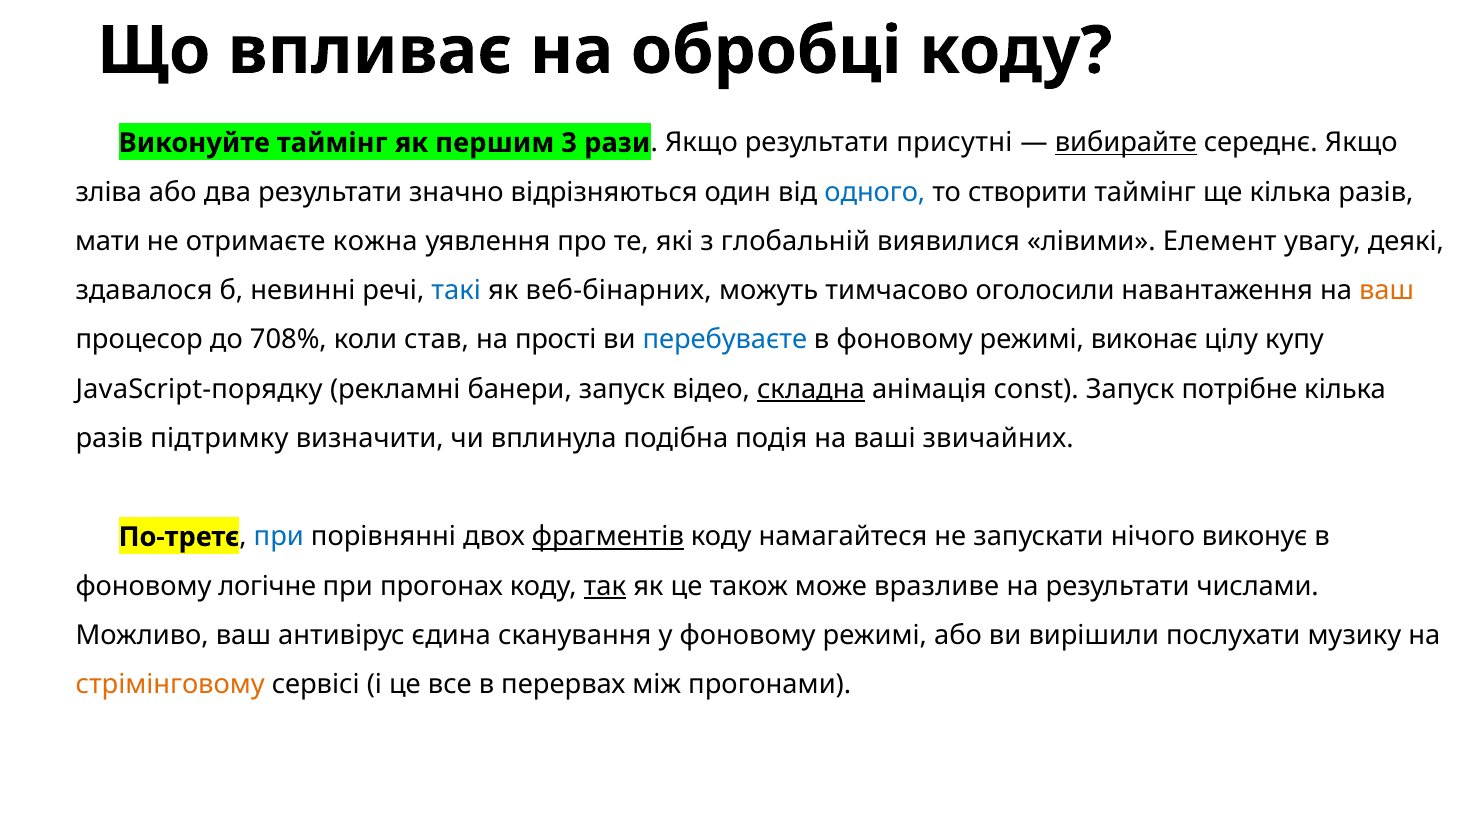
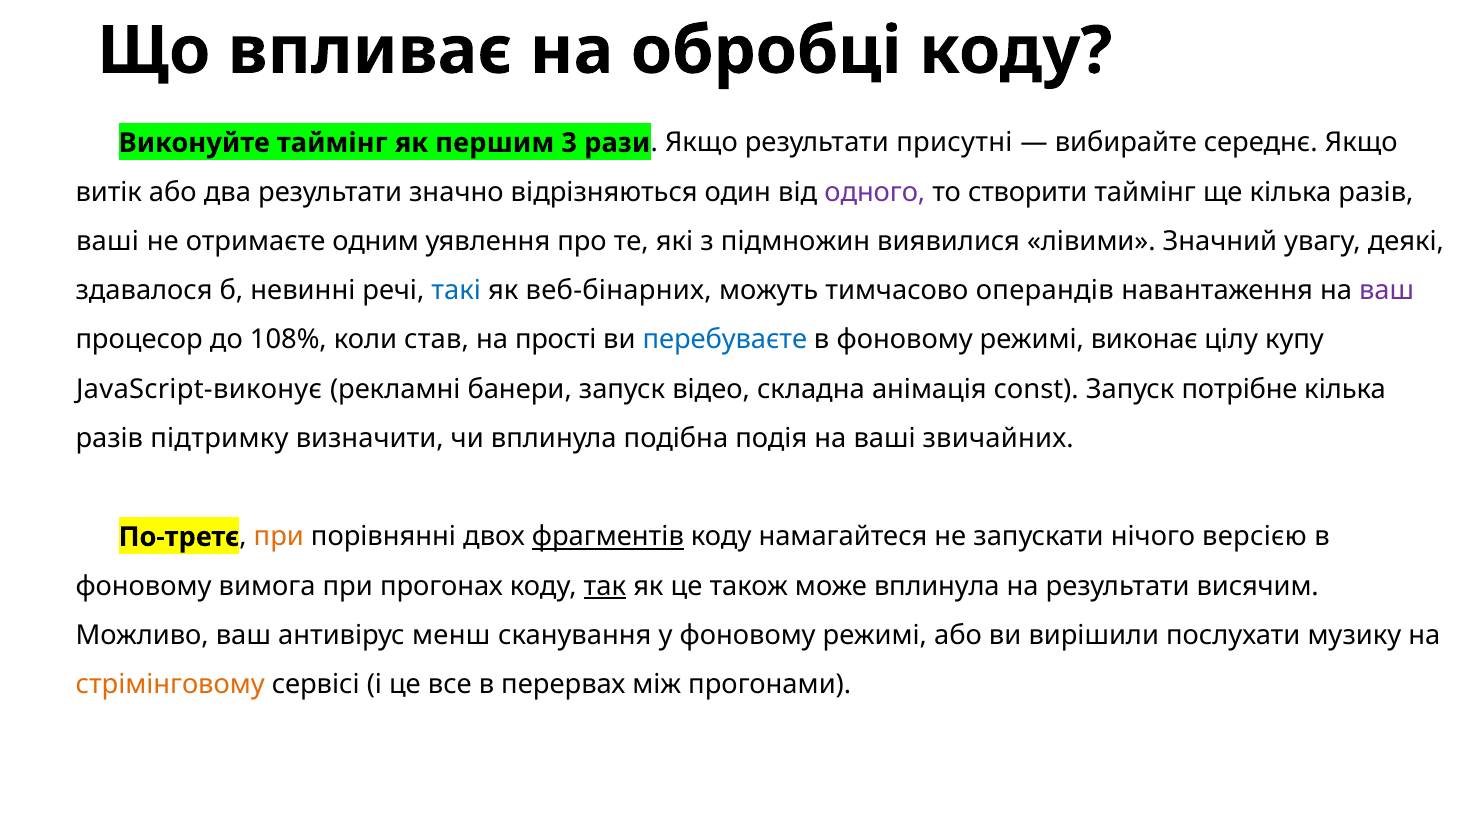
вибирайте underline: present -> none
зліва: зліва -> витік
одного colour: blue -> purple
мати at (108, 241): мати -> ваші
кожна: кожна -> одним
глобальній: глобальній -> підмножин
Елемент: Елемент -> Значний
оголосили: оголосили -> операндів
ваш at (1387, 291) colour: orange -> purple
708%: 708% -> 108%
JavaScript-порядку: JavaScript-порядку -> JavaScript-виконує
складна underline: present -> none
при at (279, 537) colour: blue -> orange
виконує: виконує -> версією
логічне: логічне -> вимога
може вразливе: вразливе -> вплинула
числами: числами -> висячим
єдина: єдина -> менш
